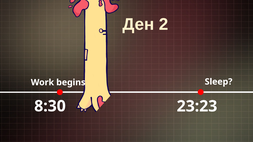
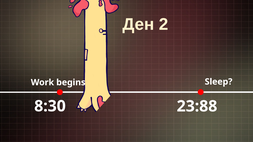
23:23: 23:23 -> 23:88
